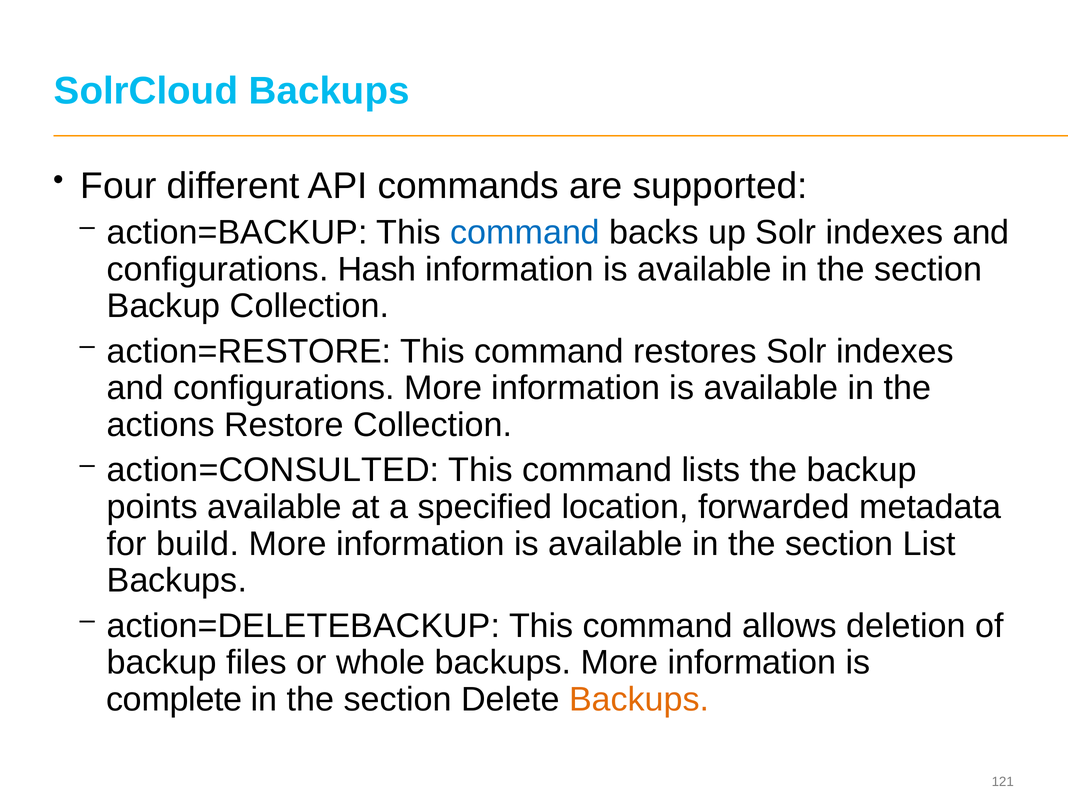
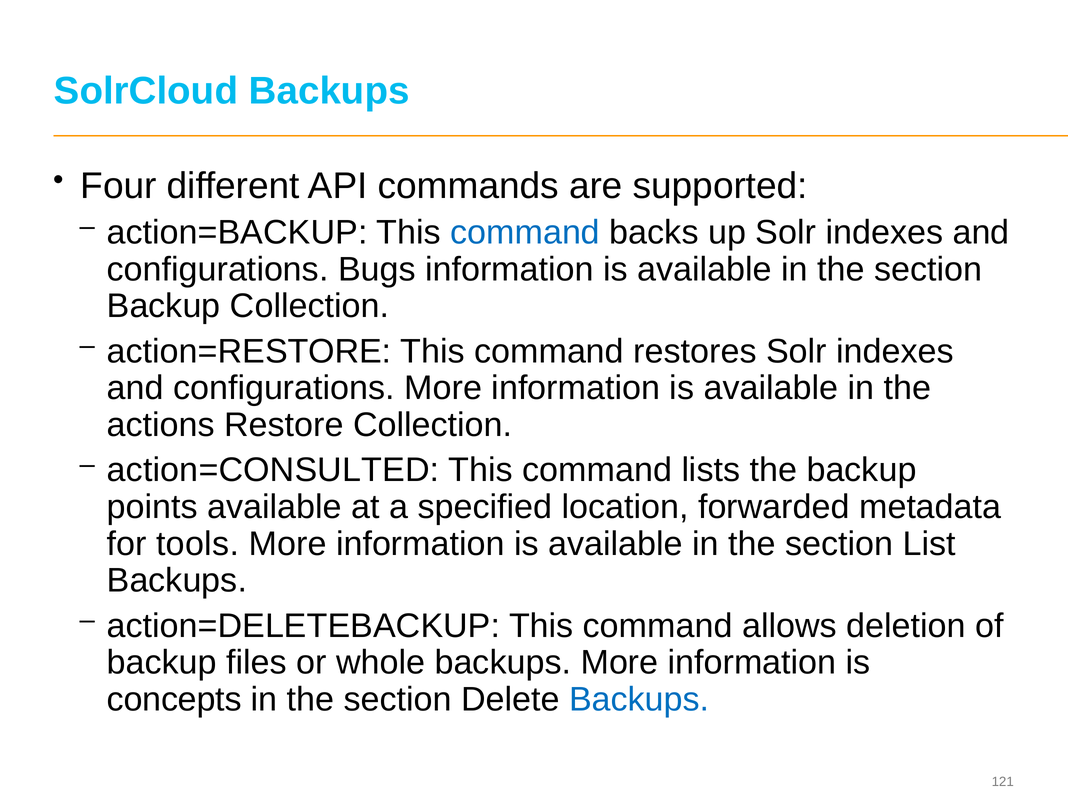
Hash: Hash -> Bugs
build: build -> tools
complete: complete -> concepts
Backups at (639, 699) colour: orange -> blue
